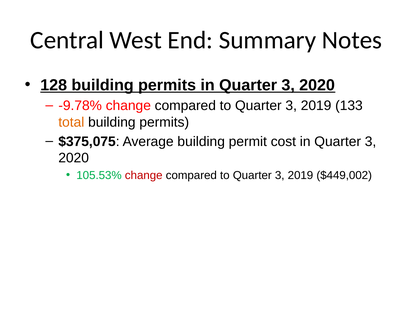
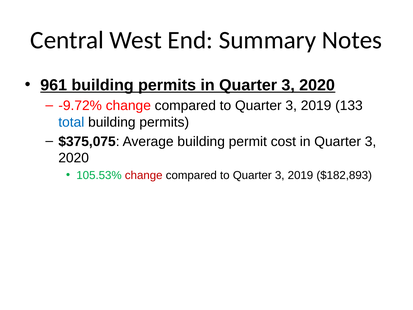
128: 128 -> 961
-9.78%: -9.78% -> -9.72%
total colour: orange -> blue
$449,002: $449,002 -> $182,893
